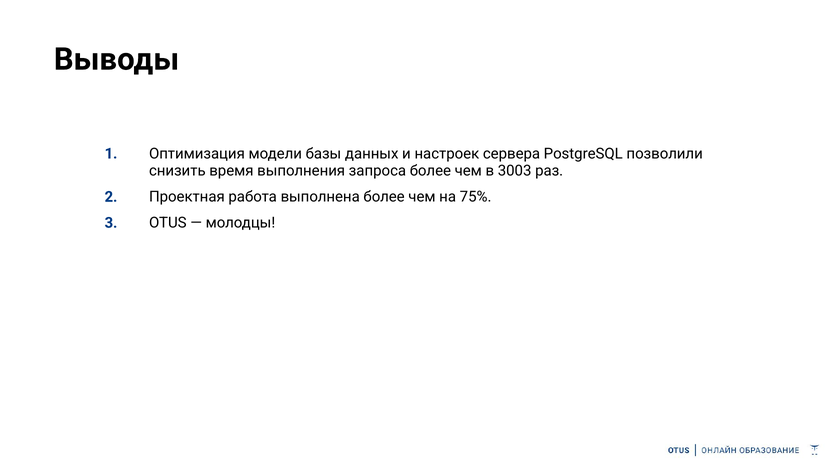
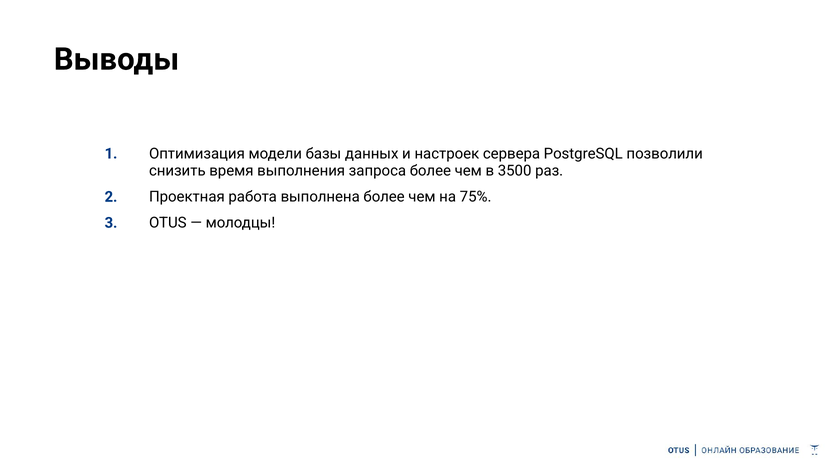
3003: 3003 -> 3500
